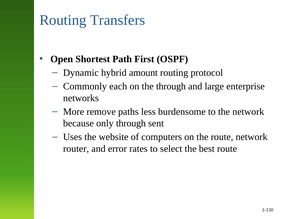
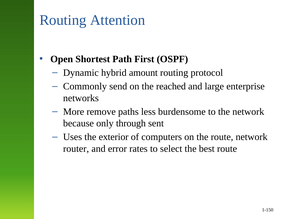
Transfers: Transfers -> Attention
each: each -> send
the through: through -> reached
website: website -> exterior
